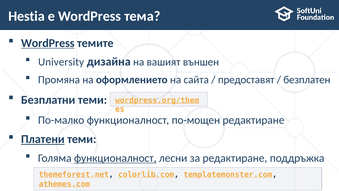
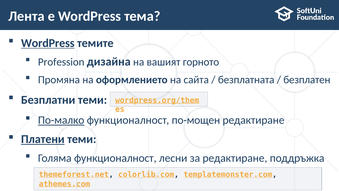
Hestia: Hestia -> Лента
University: University -> Profession
външен: външен -> горното
предоставят: предоставят -> безплатната
По-малко underline: none -> present
функционалност at (115, 158) underline: present -> none
